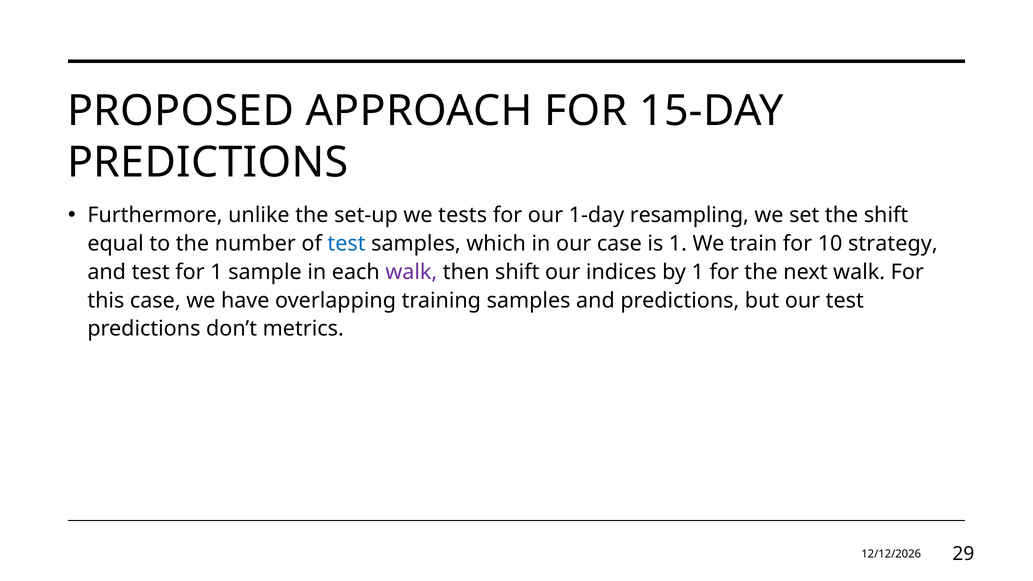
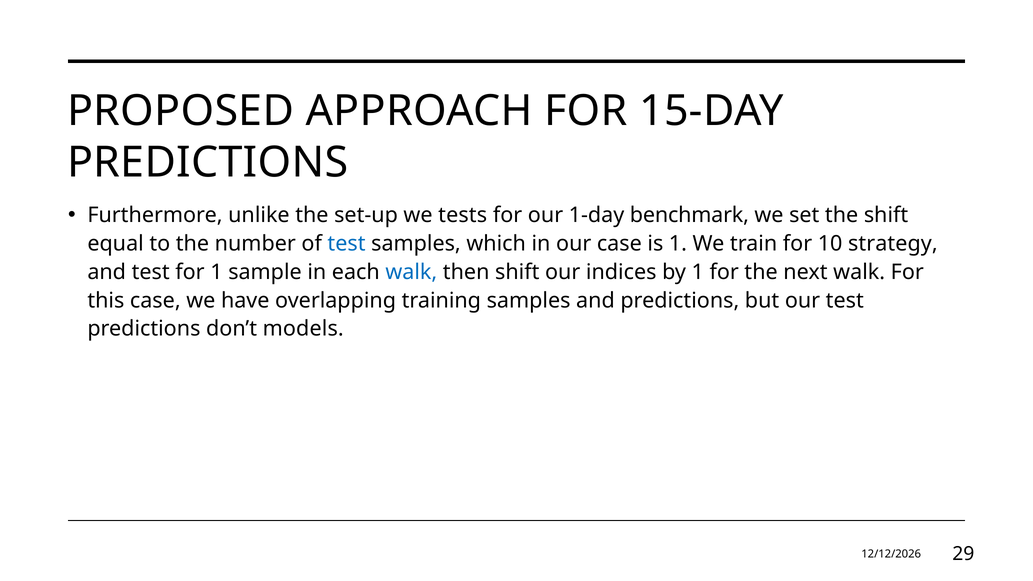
resampling: resampling -> benchmark
walk at (411, 272) colour: purple -> blue
metrics: metrics -> models
